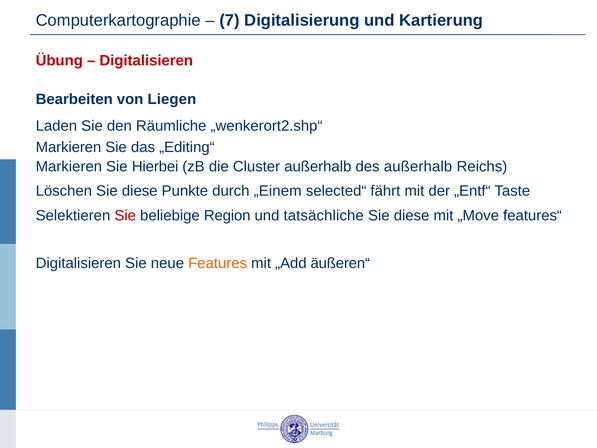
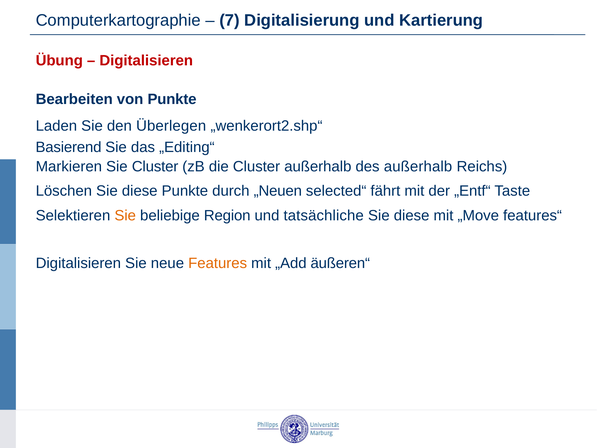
von Liegen: Liegen -> Punkte
Räumliche: Räumliche -> Überlegen
Markieren at (68, 147): Markieren -> Basierend
Sie Hierbei: Hierbei -> Cluster
„Einem: „Einem -> „Neuen
Sie at (125, 216) colour: red -> orange
